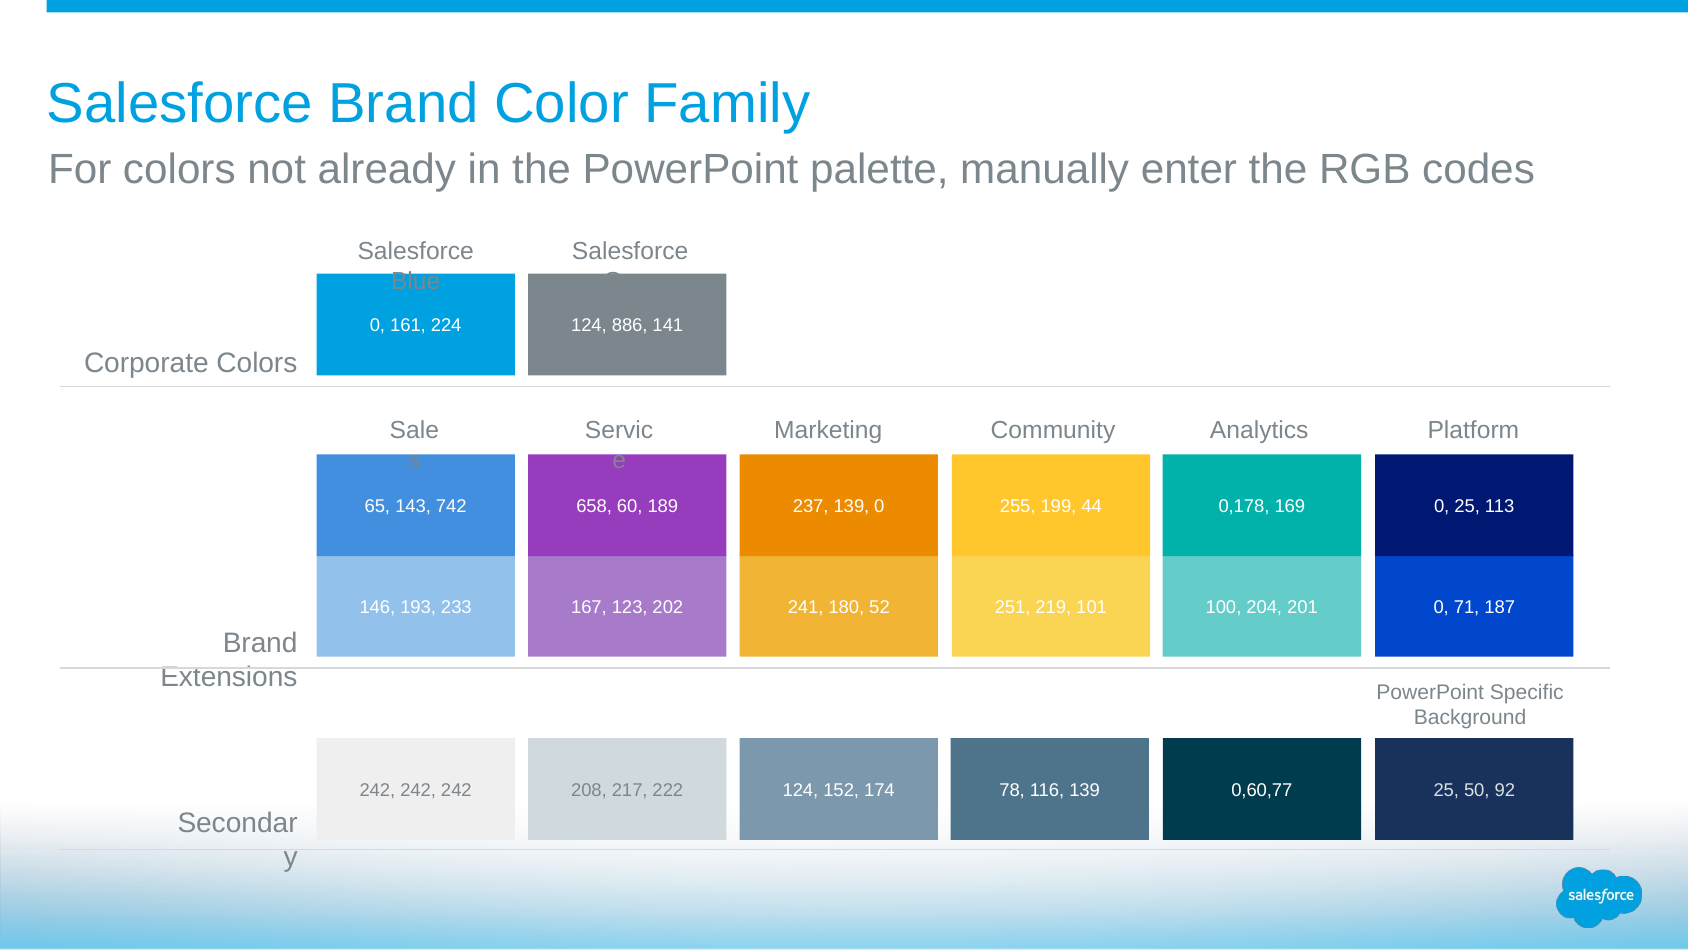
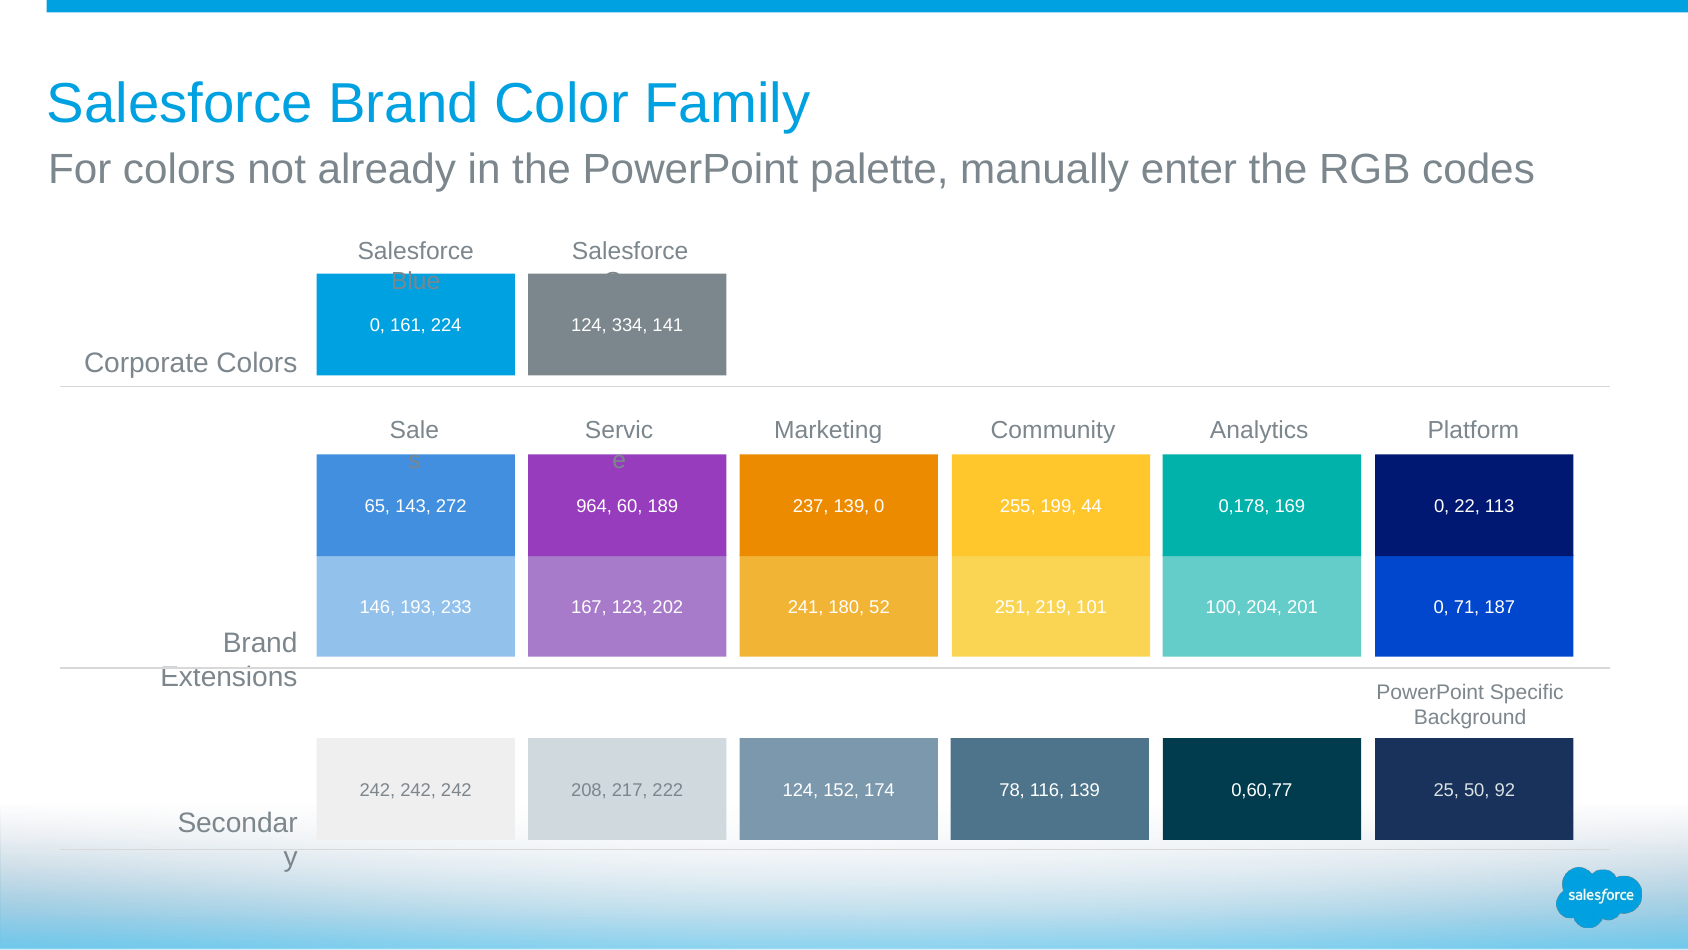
886: 886 -> 334
742: 742 -> 272
658: 658 -> 964
0 25: 25 -> 22
